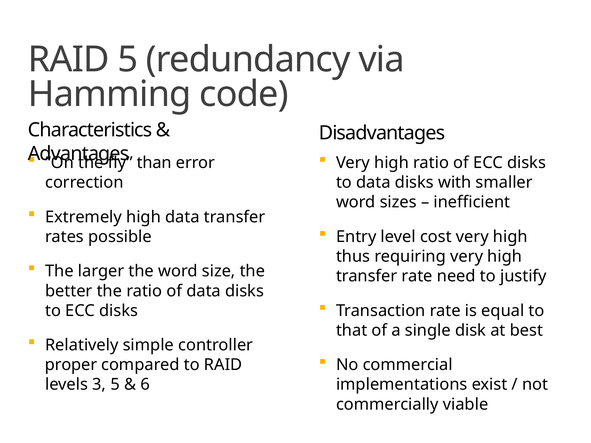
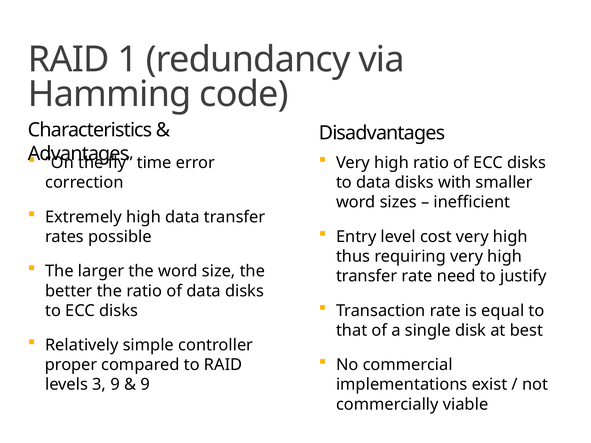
RAID 5: 5 -> 1
than: than -> time
3 5: 5 -> 9
6 at (145, 385): 6 -> 9
